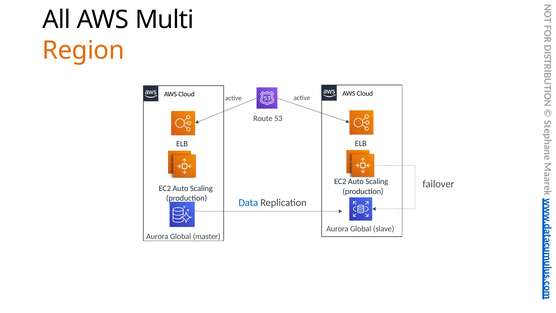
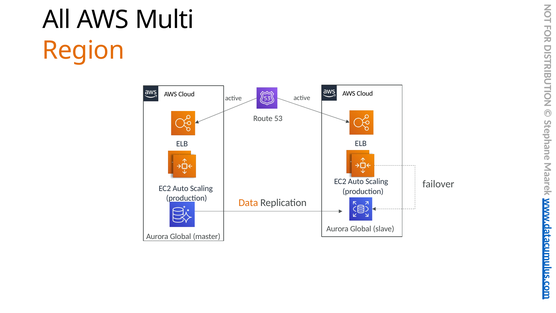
Data colour: blue -> orange
